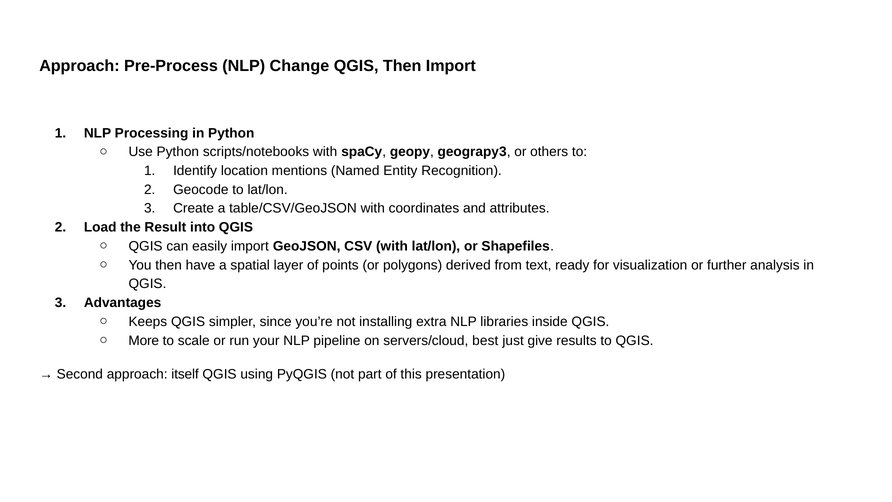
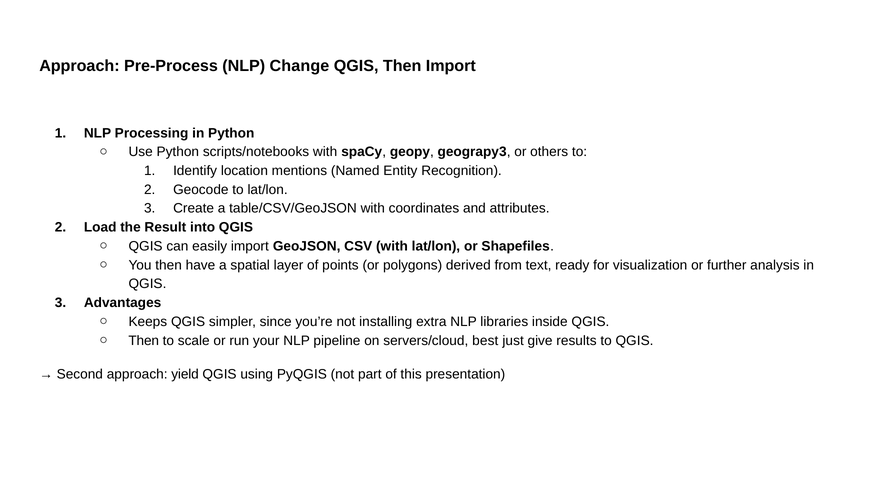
More at (144, 340): More -> Then
itself: itself -> yield
